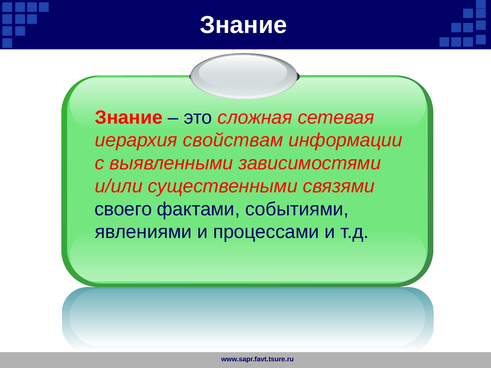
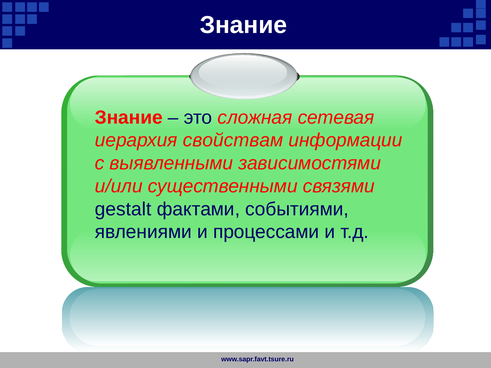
своего: своего -> gestalt
